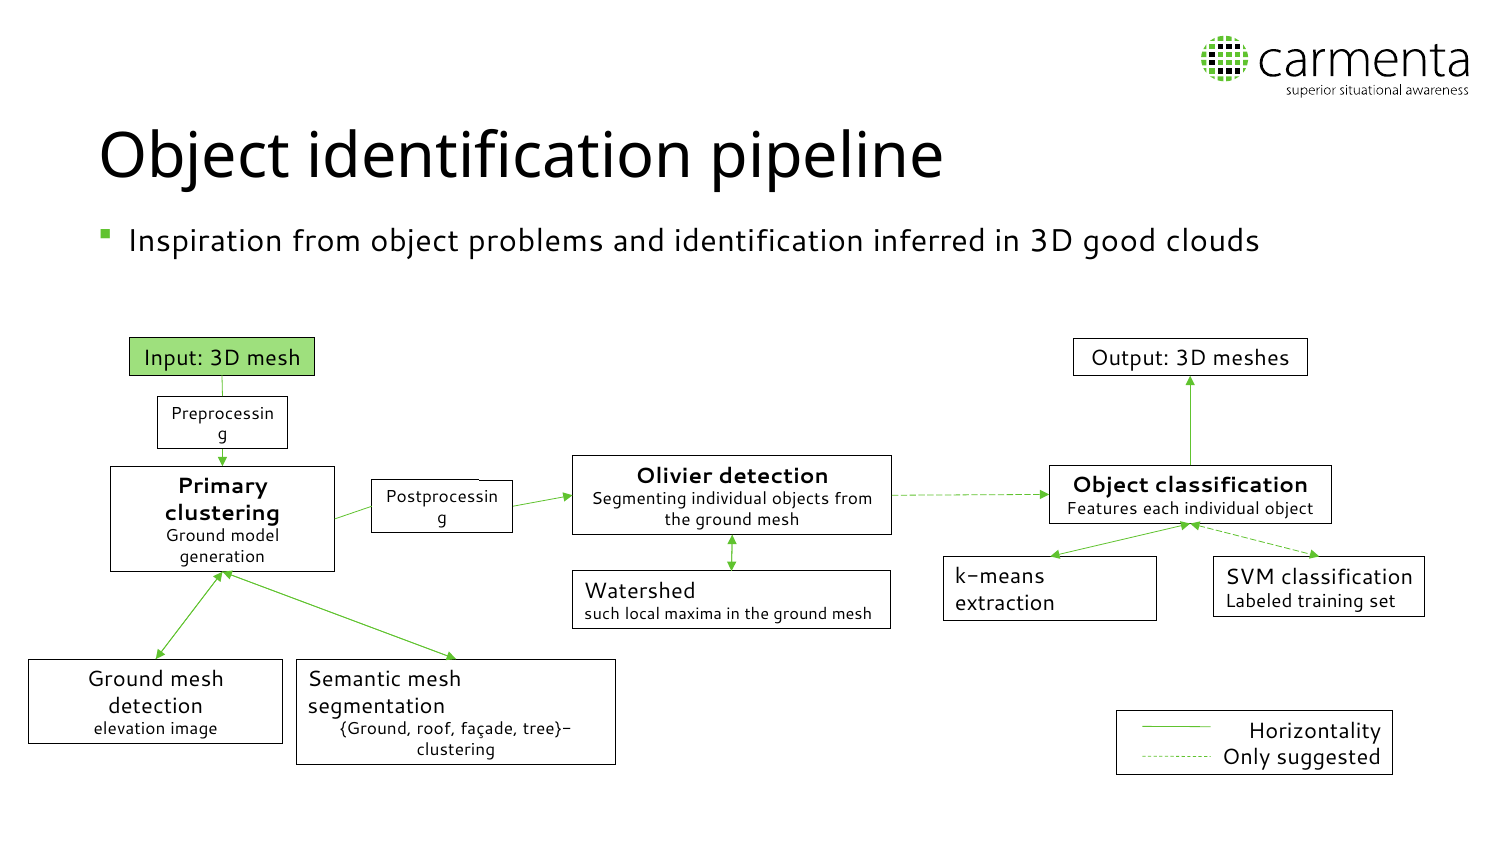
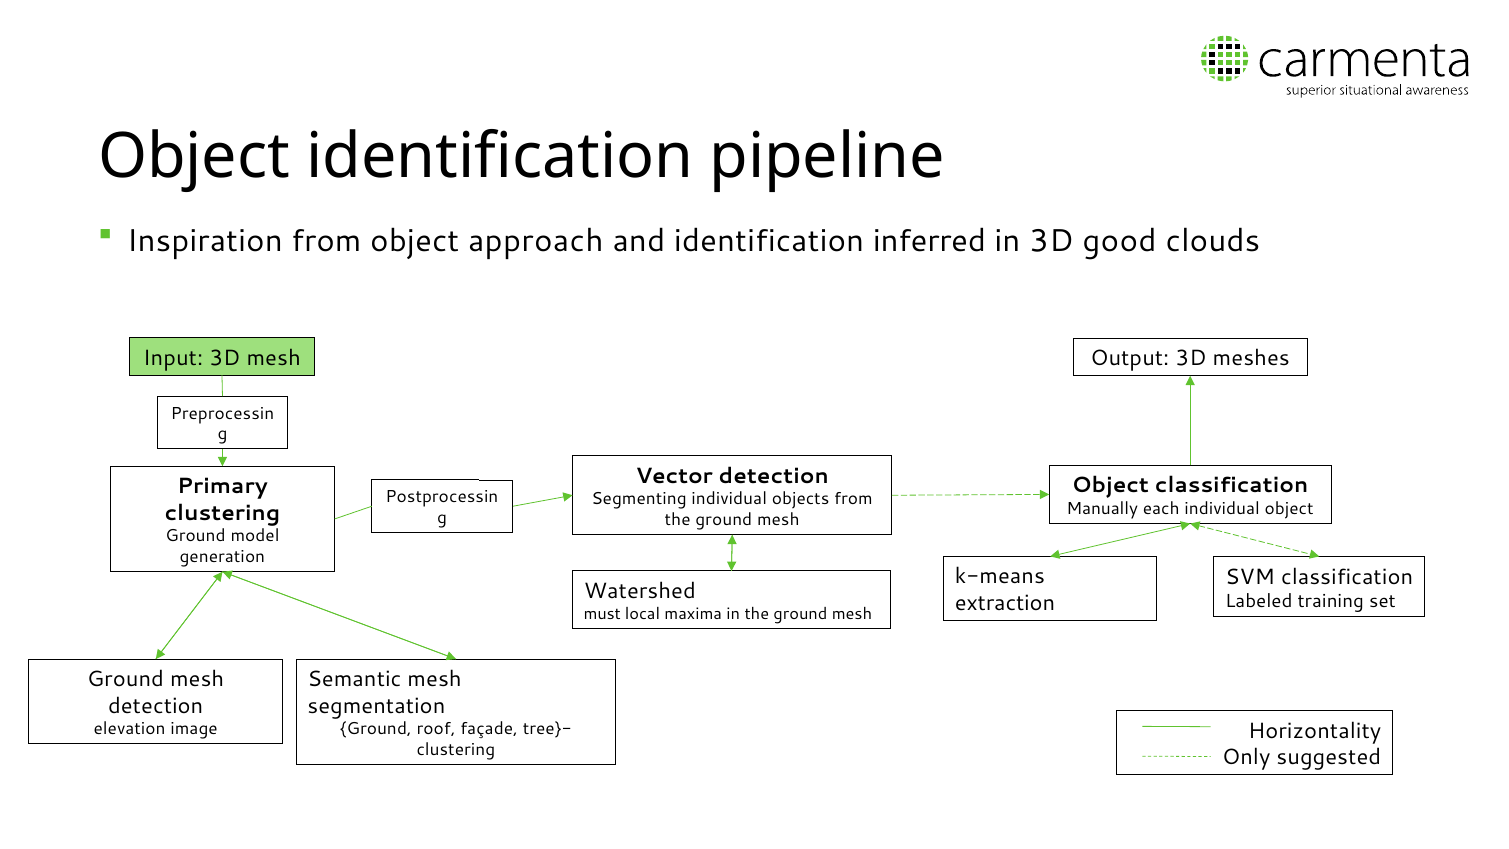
problems: problems -> approach
Olivier: Olivier -> Vector
Features: Features -> Manually
such: such -> must
